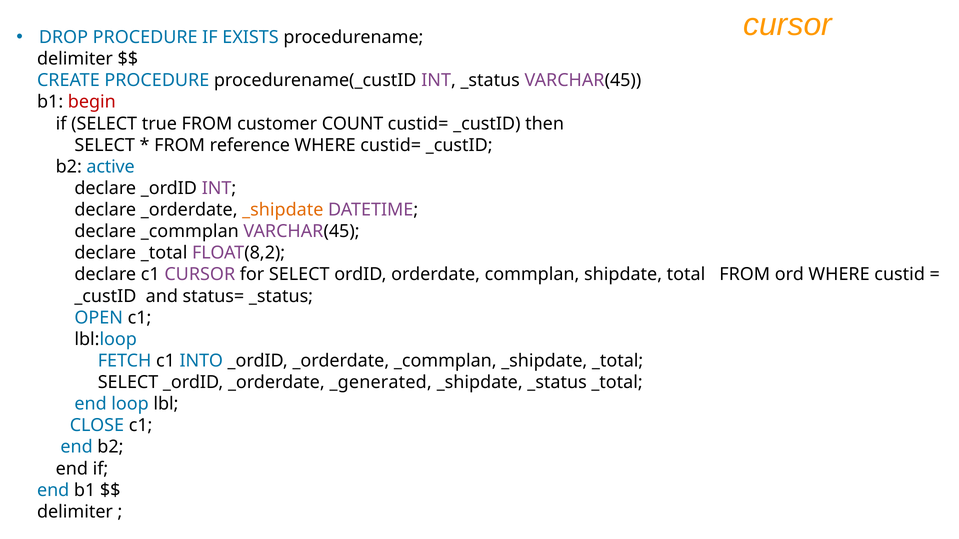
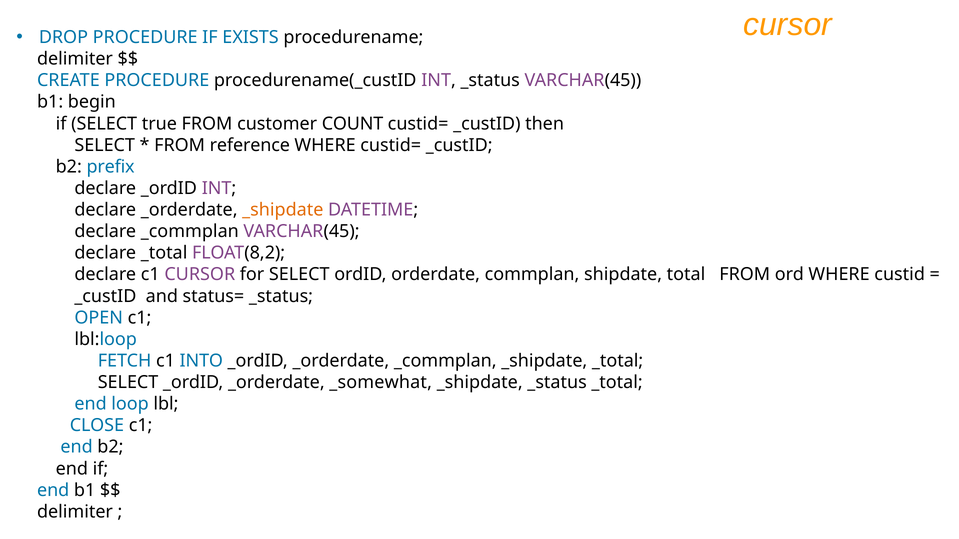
begin colour: red -> black
active: active -> prefix
_generated: _generated -> _somewhat
